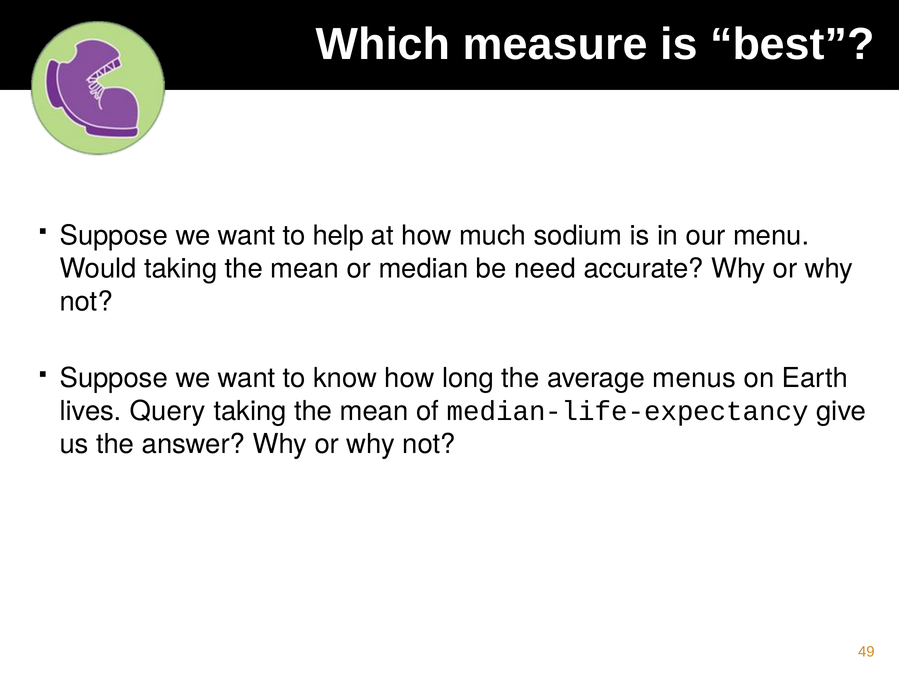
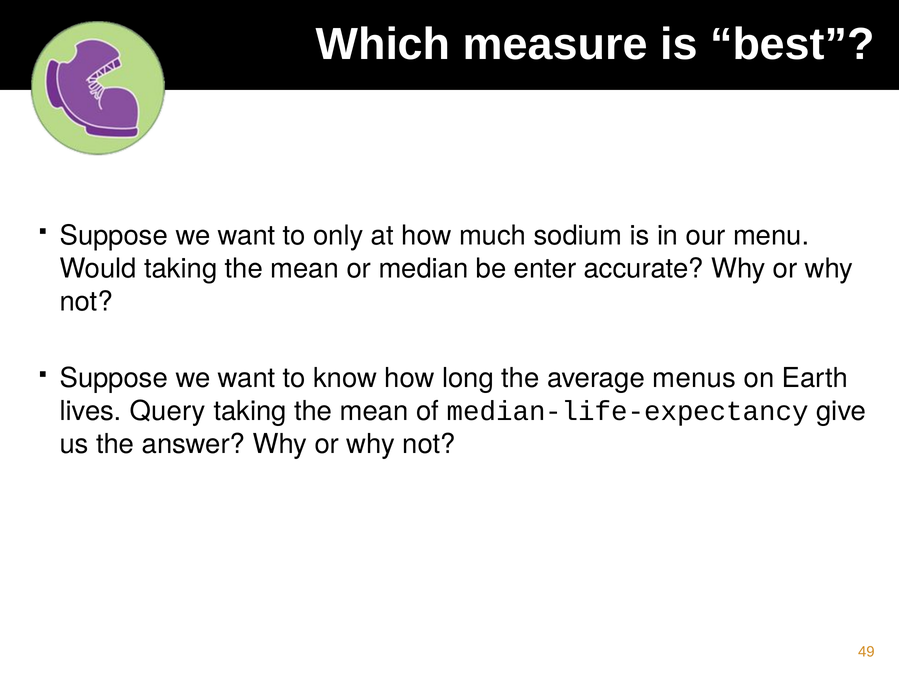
help: help -> only
need: need -> enter
